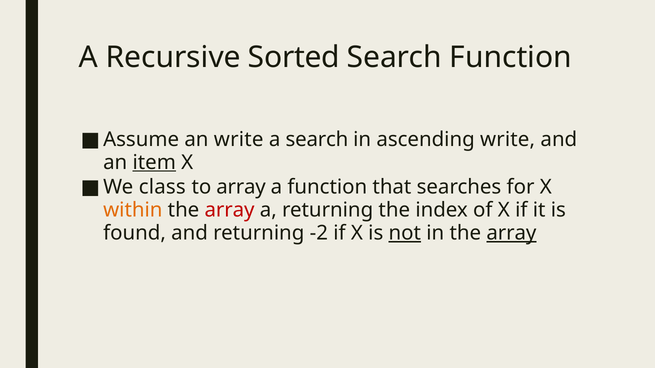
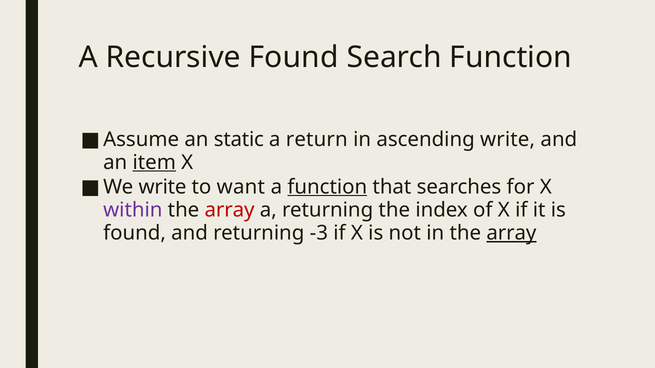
Recursive Sorted: Sorted -> Found
an write: write -> static
a search: search -> return
We class: class -> write
to array: array -> want
function at (327, 187) underline: none -> present
within colour: orange -> purple
-2: -2 -> -3
not underline: present -> none
